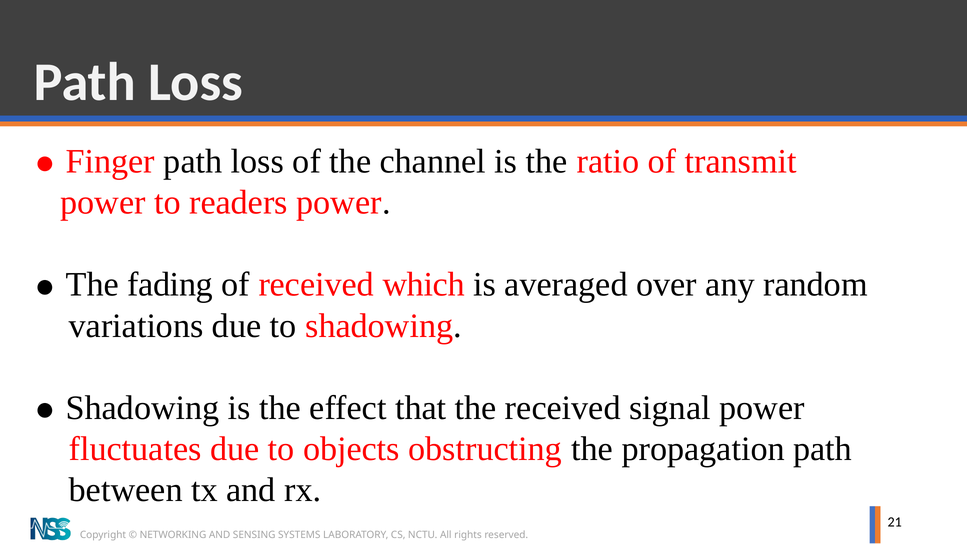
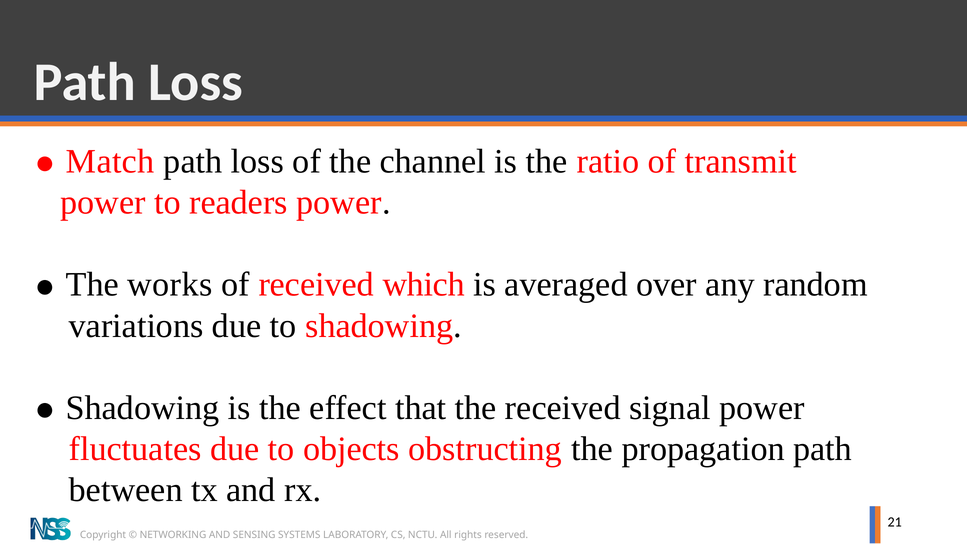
Finger: Finger -> Match
fading: fading -> works
